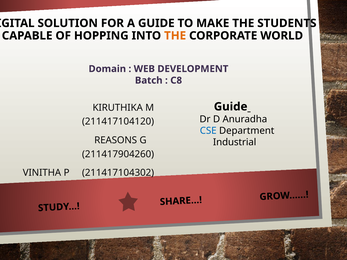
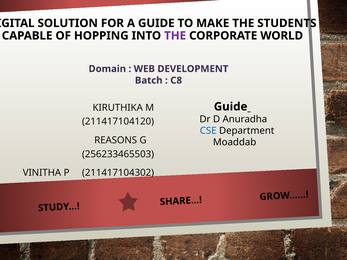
THE at (175, 36) colour: orange -> purple
Industrial: Industrial -> Moaddab
211417904260: 211417904260 -> 256233465503
